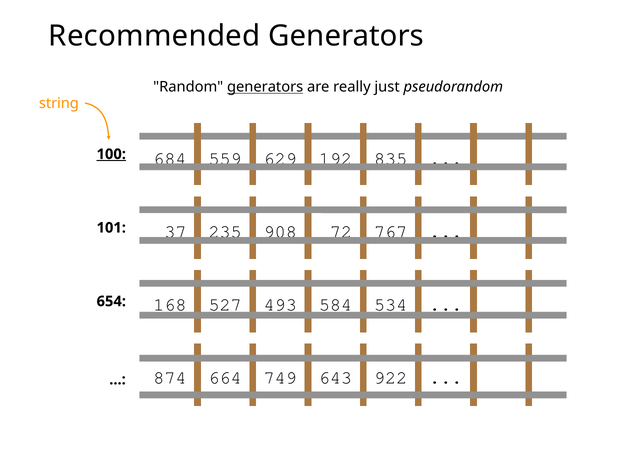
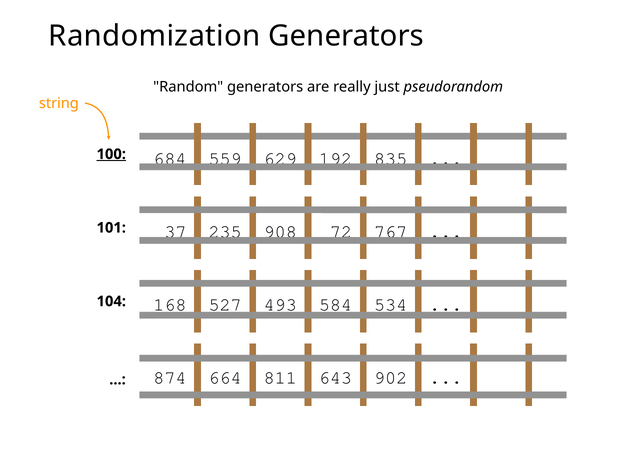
Recommended: Recommended -> Randomization
generators at (265, 87) underline: present -> none
654: 654 -> 104
749: 749 -> 811
922: 922 -> 902
